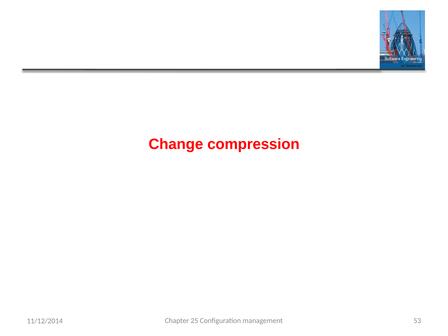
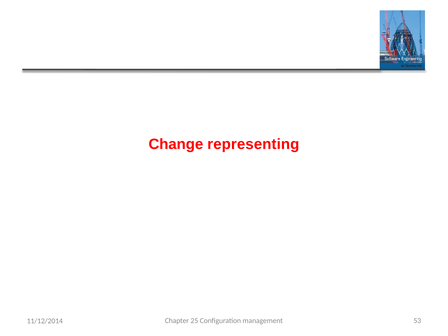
compression: compression -> representing
